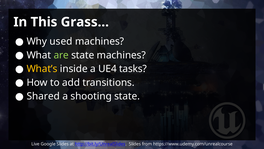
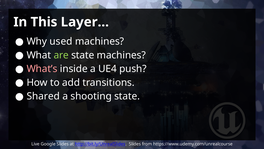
Grass…: Grass… -> Layer…
What’s colour: yellow -> pink
tasks: tasks -> push
